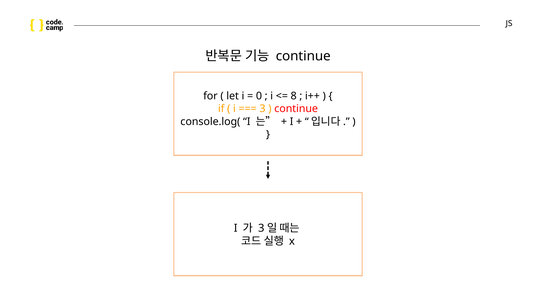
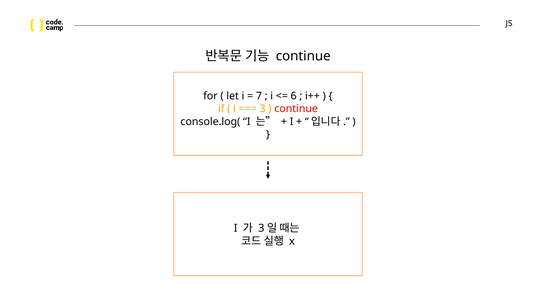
0: 0 -> 7
8: 8 -> 6
